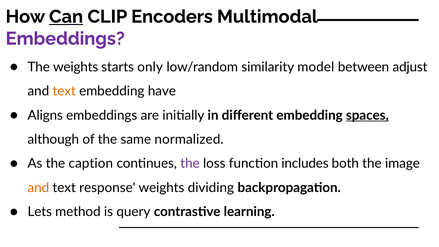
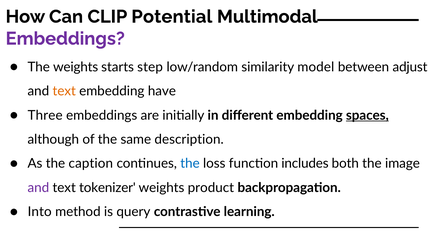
Can underline: present -> none
Encoders: Encoders -> Potential
only: only -> step
Aligns: Aligns -> Three
normalized: normalized -> description
the at (190, 164) colour: purple -> blue
and at (38, 188) colour: orange -> purple
response: response -> tokenizer
dividing: dividing -> product
Lets: Lets -> Into
